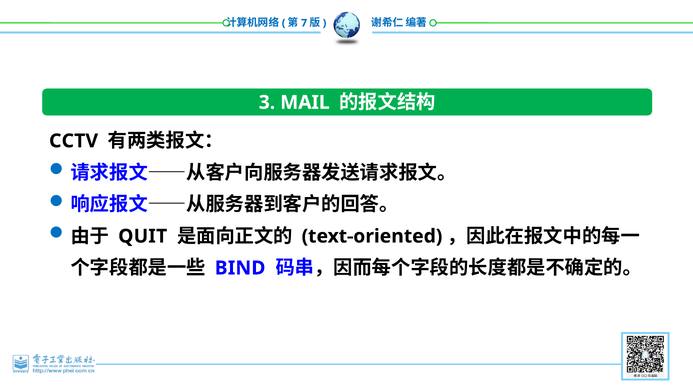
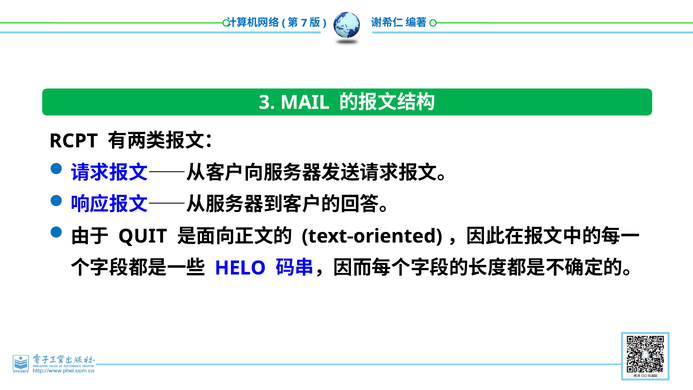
CCTV: CCTV -> RCPT
BIND: BIND -> HELO
